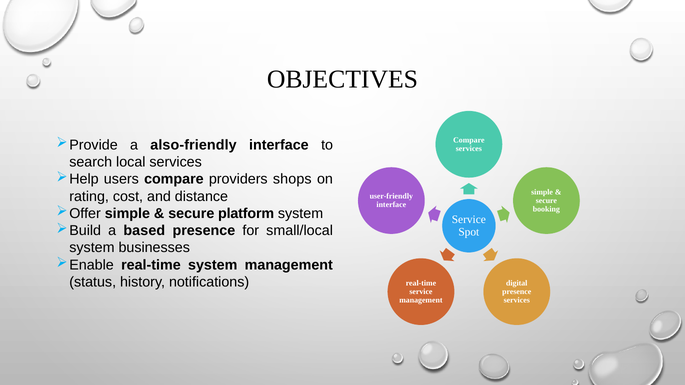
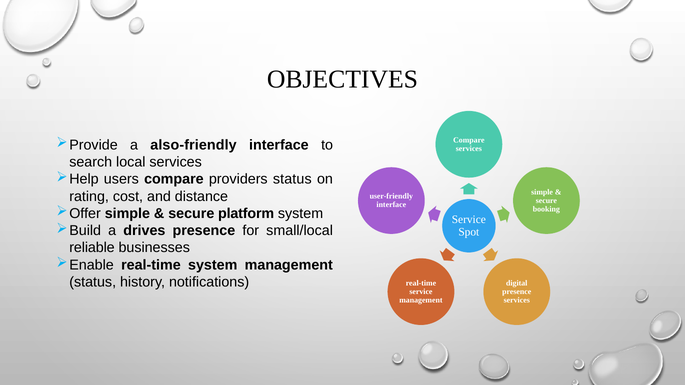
providers shops: shops -> status
based: based -> drives
system at (92, 248): system -> reliable
